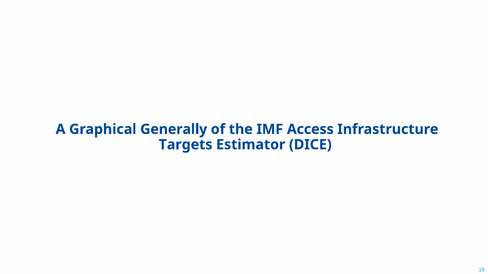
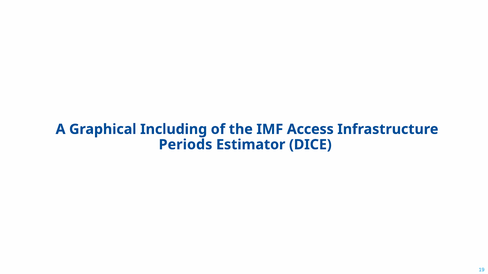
Generally: Generally -> Including
Targets: Targets -> Periods
